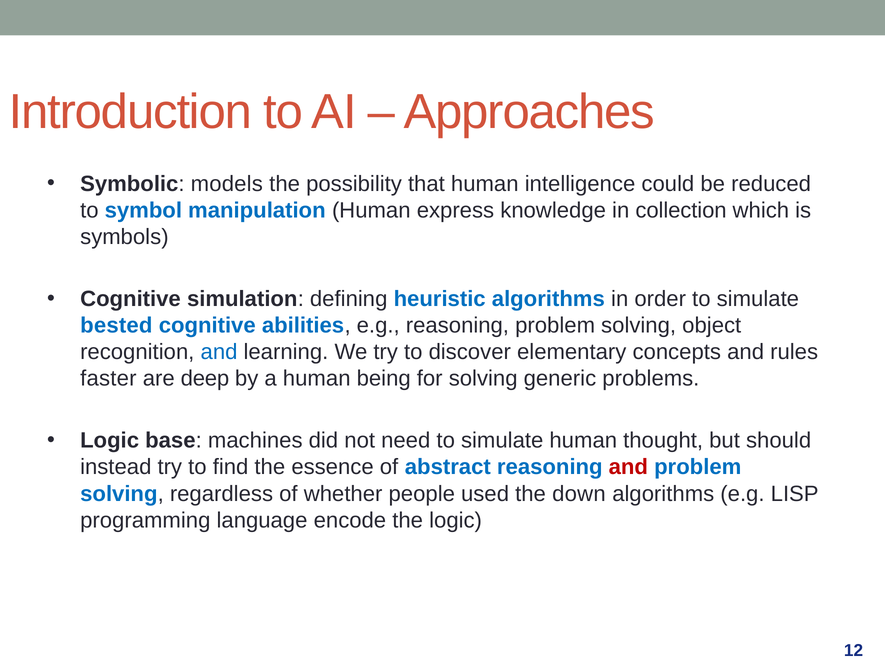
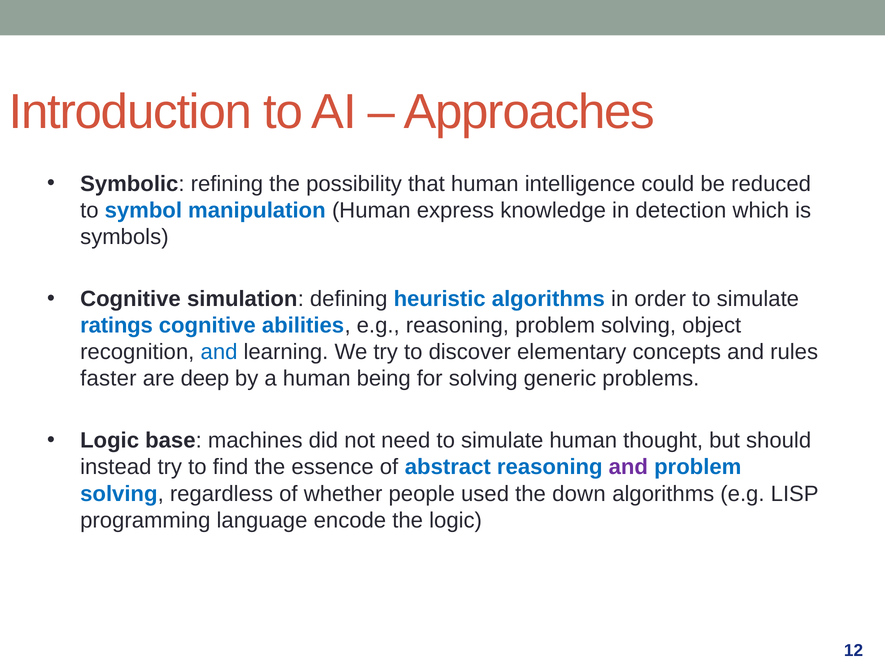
models: models -> refining
collection: collection -> detection
bested: bested -> ratings
and at (628, 467) colour: red -> purple
